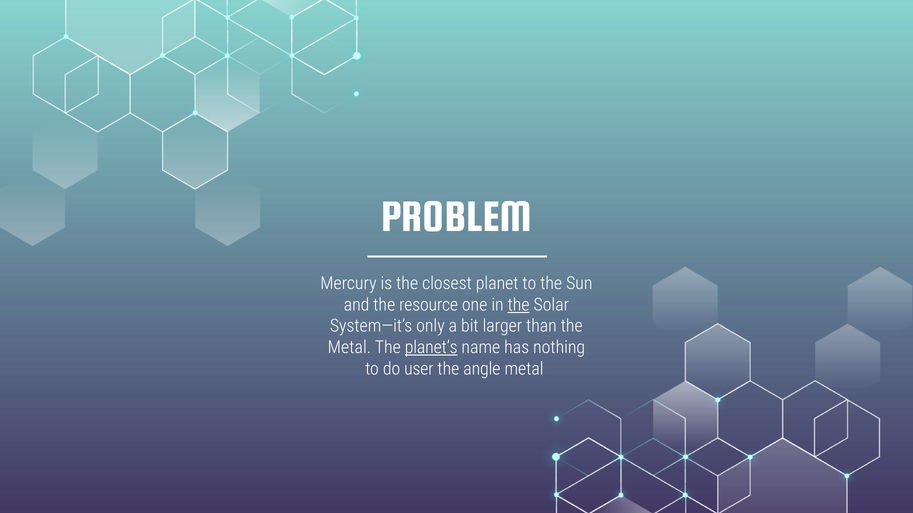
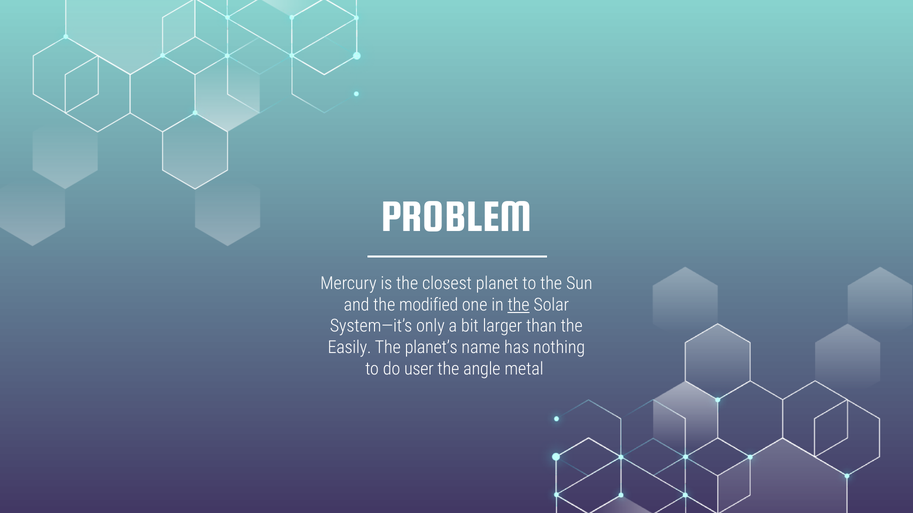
resource: resource -> modified
Metal at (349, 348): Metal -> Easily
planet’s underline: present -> none
